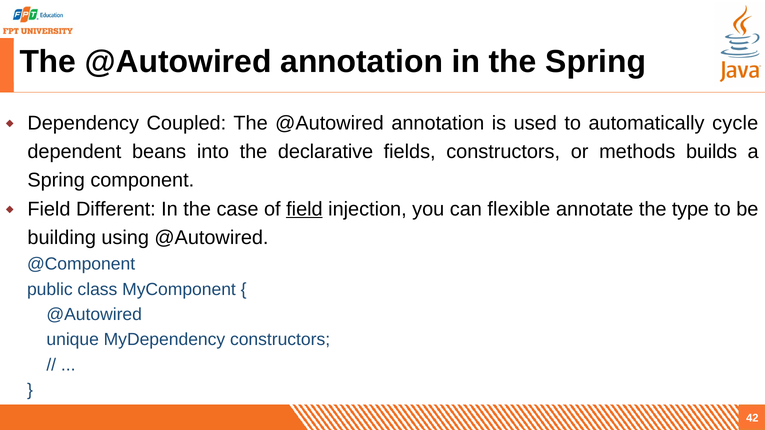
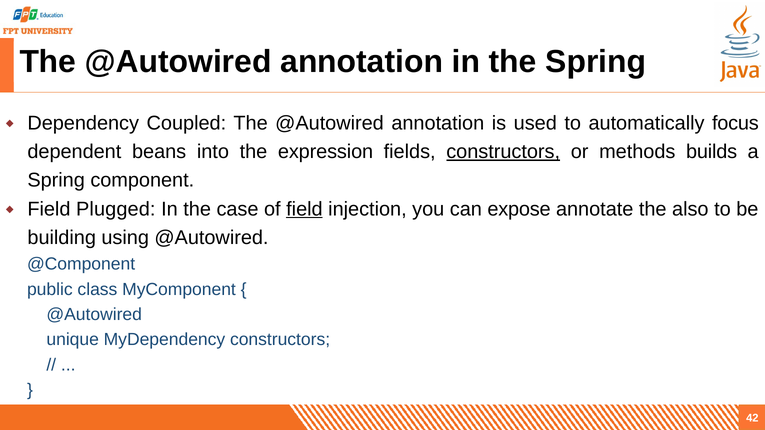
cycle: cycle -> focus
declarative: declarative -> expression
constructors at (503, 152) underline: none -> present
Different: Different -> Plugged
flexible: flexible -> expose
type: type -> also
